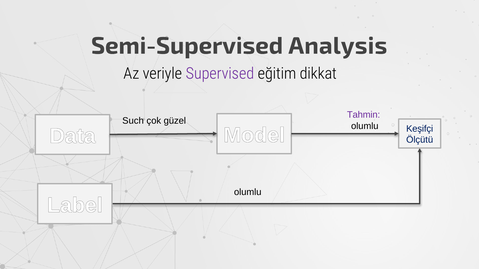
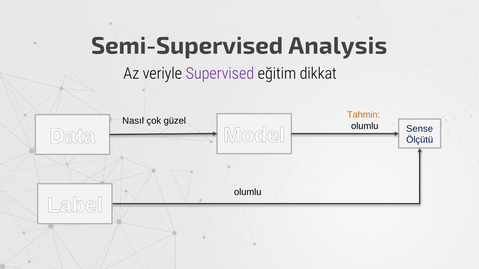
Tahmin colour: purple -> orange
Such: Such -> Nasıl
Keşifçi: Keşifçi -> Sense
